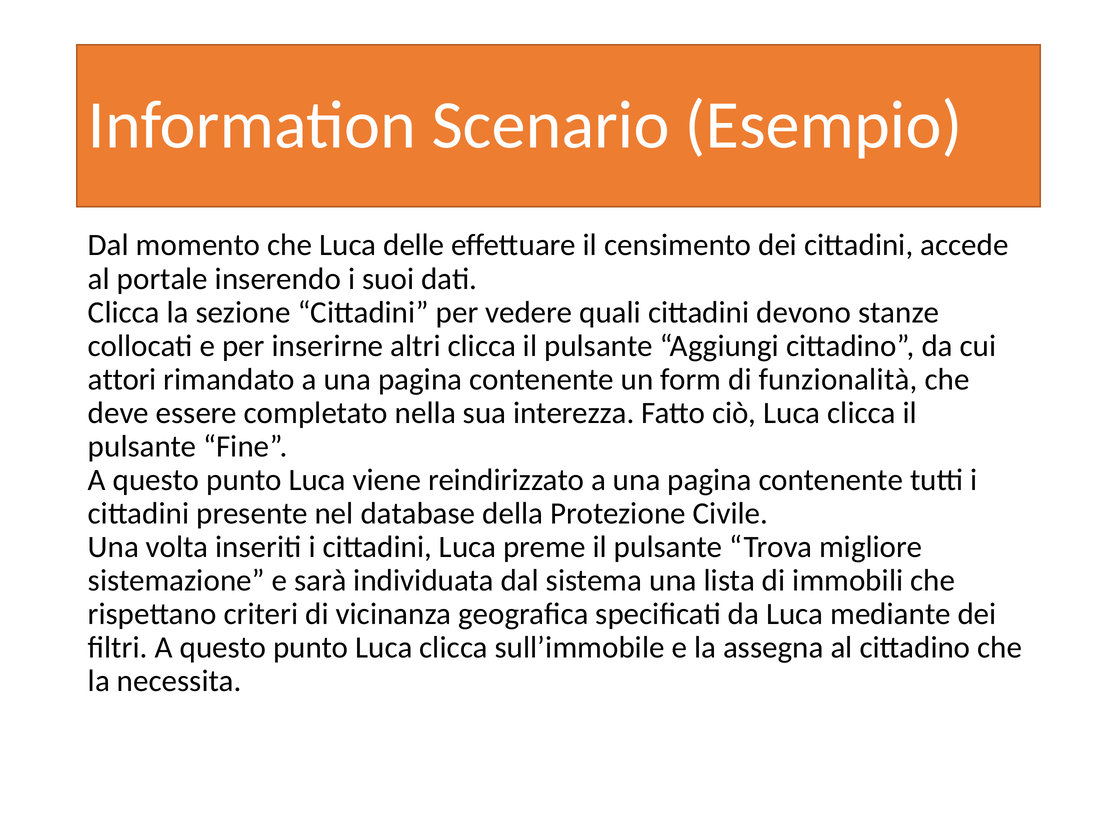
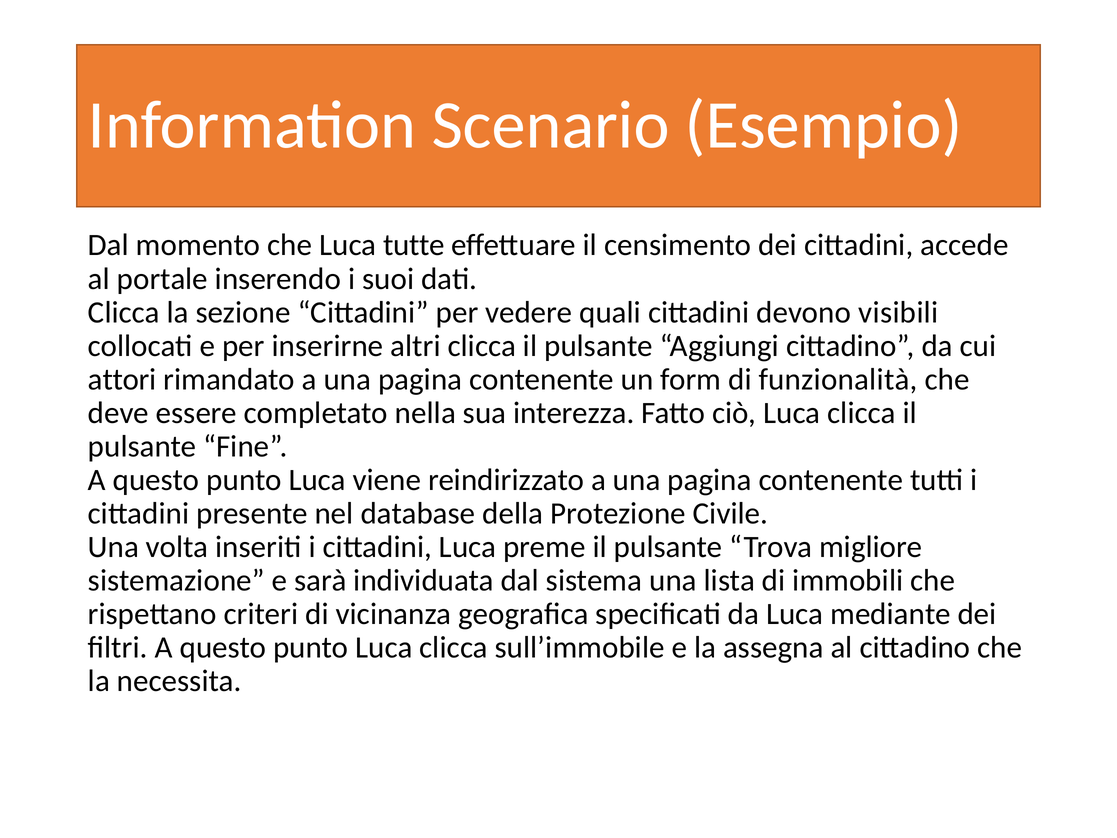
delle: delle -> tutte
stanze: stanze -> visibili
